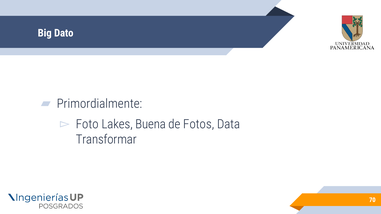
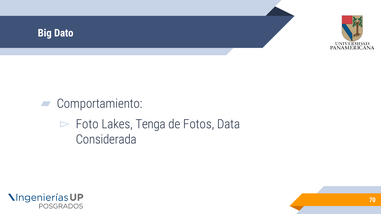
Primordialmente: Primordialmente -> Comportamiento
Buena: Buena -> Tenga
Transformar: Transformar -> Considerada
